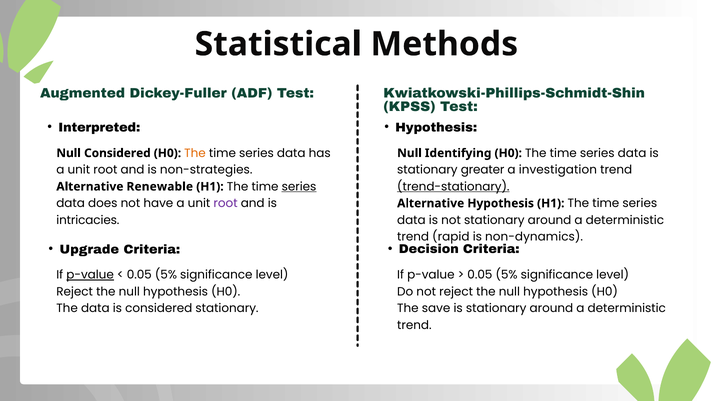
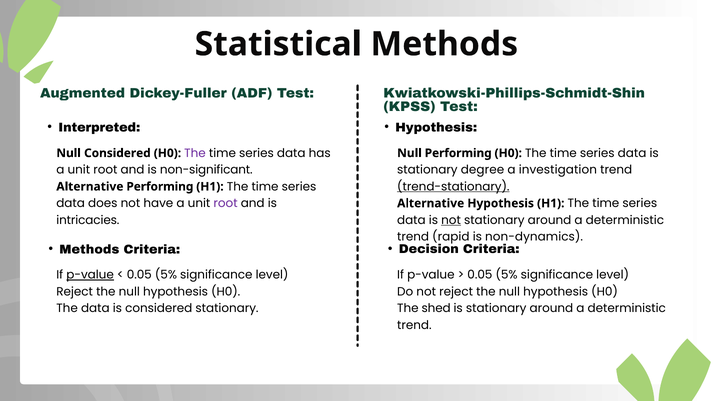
The at (195, 153) colour: orange -> purple
Null Identifying: Identifying -> Performing
non-strategies: non-strategies -> non-significant
greater: greater -> degree
Alternative Renewable: Renewable -> Performing
series at (299, 187) underline: present -> none
not at (451, 220) underline: none -> present
Upgrade at (89, 249): Upgrade -> Methods
save: save -> shed
